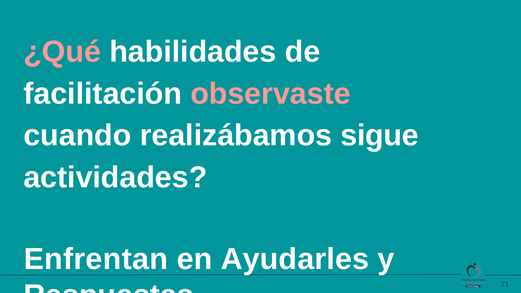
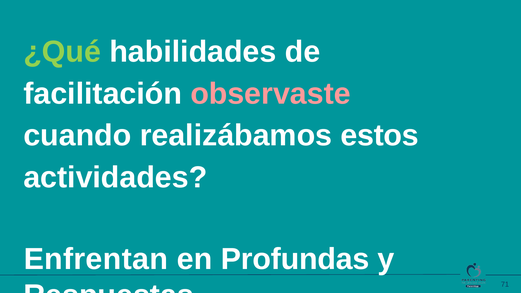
¿Qué colour: pink -> light green
sigue: sigue -> estos
Ayudarles: Ayudarles -> Profundas
